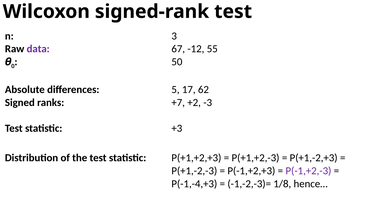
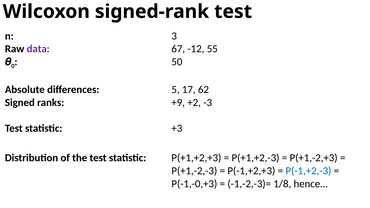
+7: +7 -> +9
P(-1,+2,-3 colour: purple -> blue
P(-1,-4,+3: P(-1,-4,+3 -> P(-1,-0,+3
